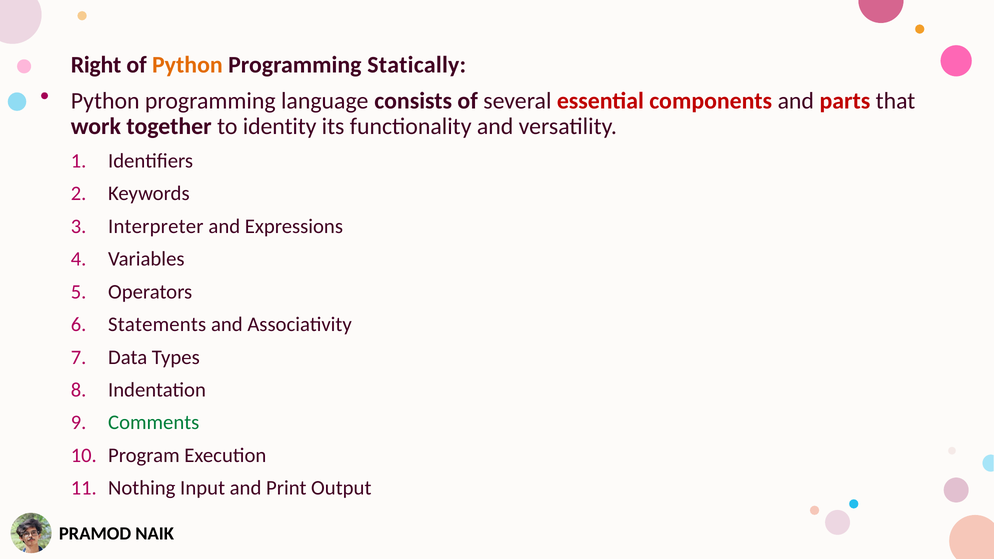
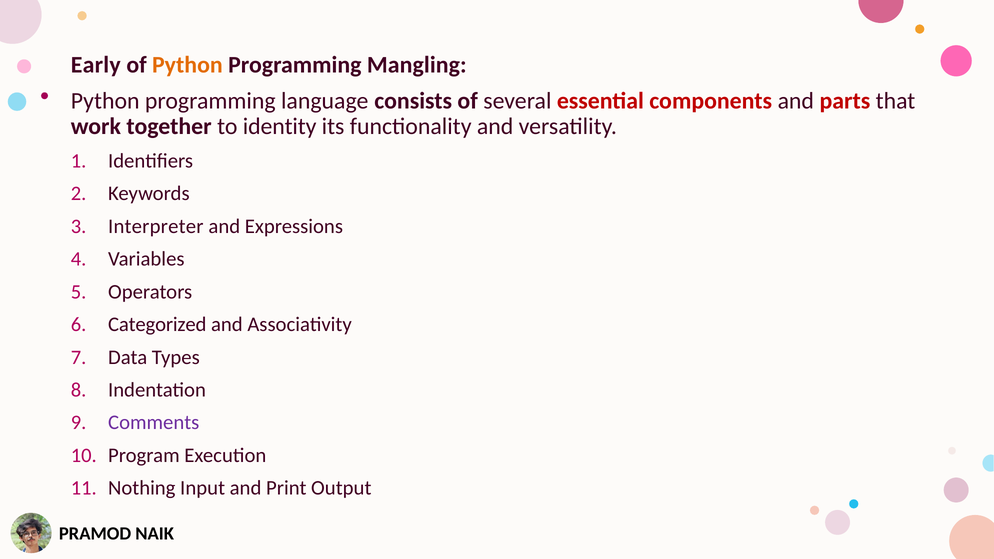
Right: Right -> Early
Statically: Statically -> Mangling
Statements: Statements -> Categorized
Comments colour: green -> purple
